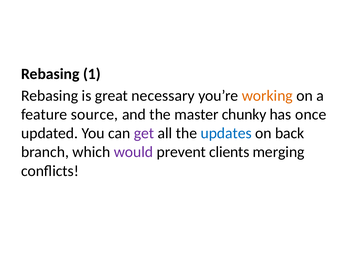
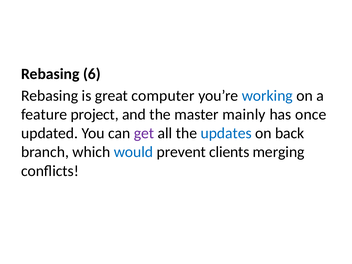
1: 1 -> 6
necessary: necessary -> computer
working colour: orange -> blue
source: source -> project
chunky: chunky -> mainly
would colour: purple -> blue
